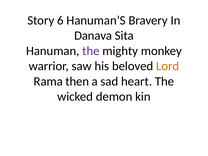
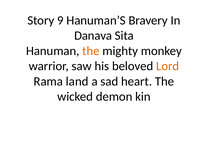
6: 6 -> 9
the at (91, 51) colour: purple -> orange
then: then -> land
